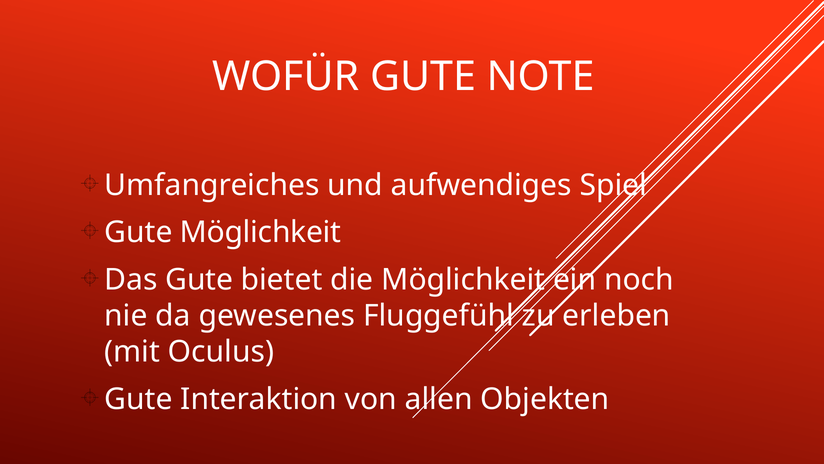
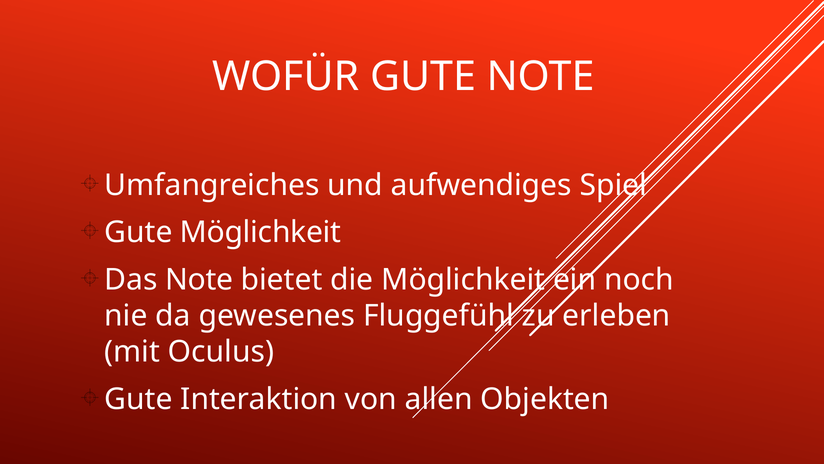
Das Gute: Gute -> Note
